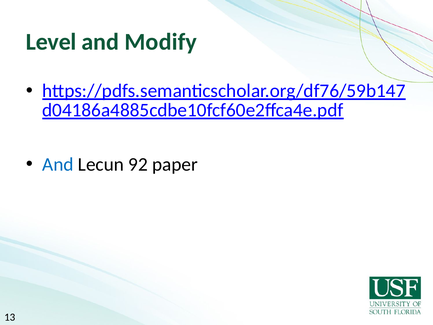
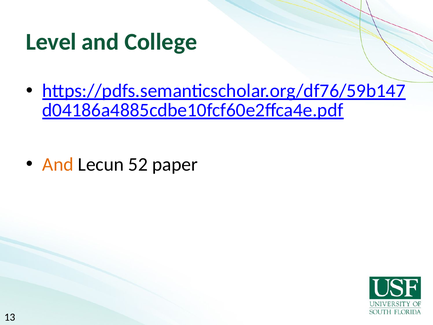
Modify: Modify -> College
And at (58, 164) colour: blue -> orange
92: 92 -> 52
